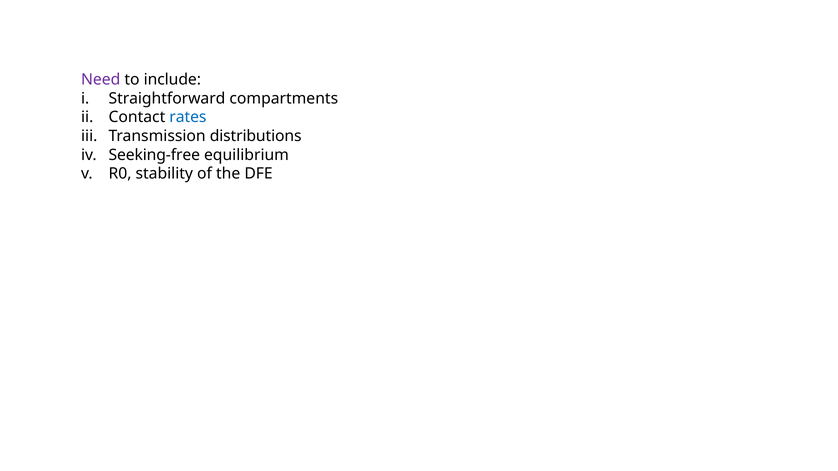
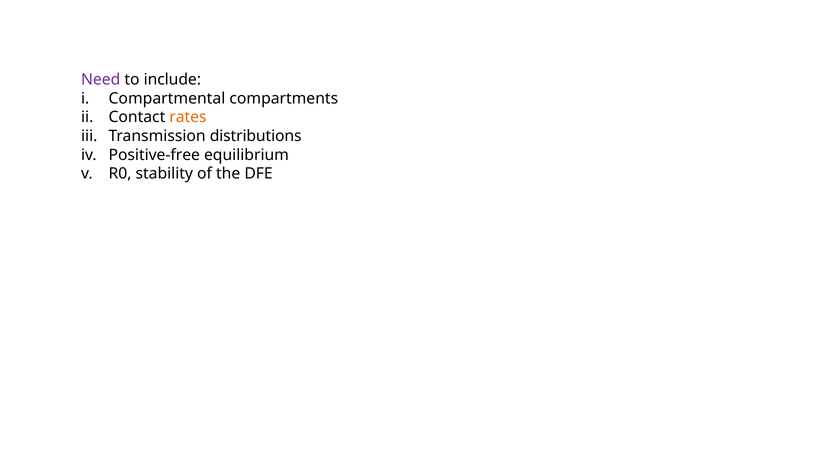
Straightforward: Straightforward -> Compartmental
rates colour: blue -> orange
Seeking-free: Seeking-free -> Positive-free
